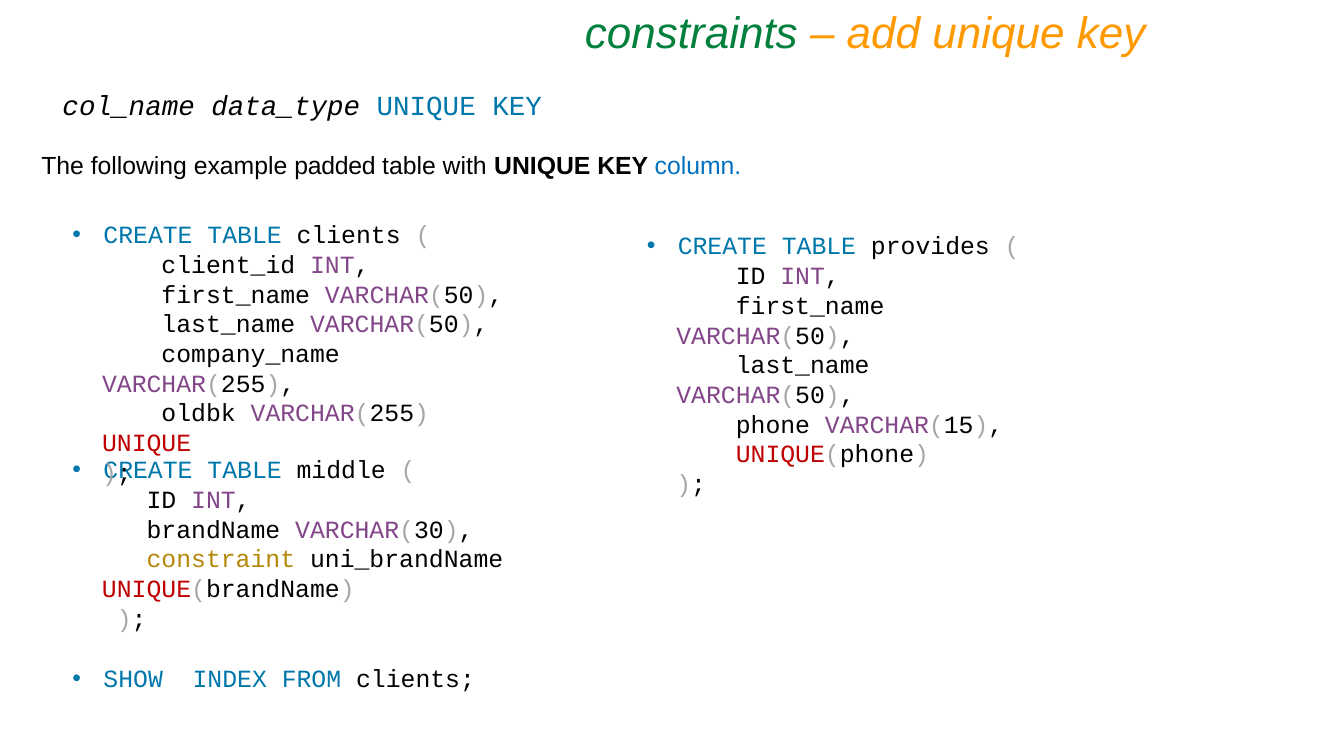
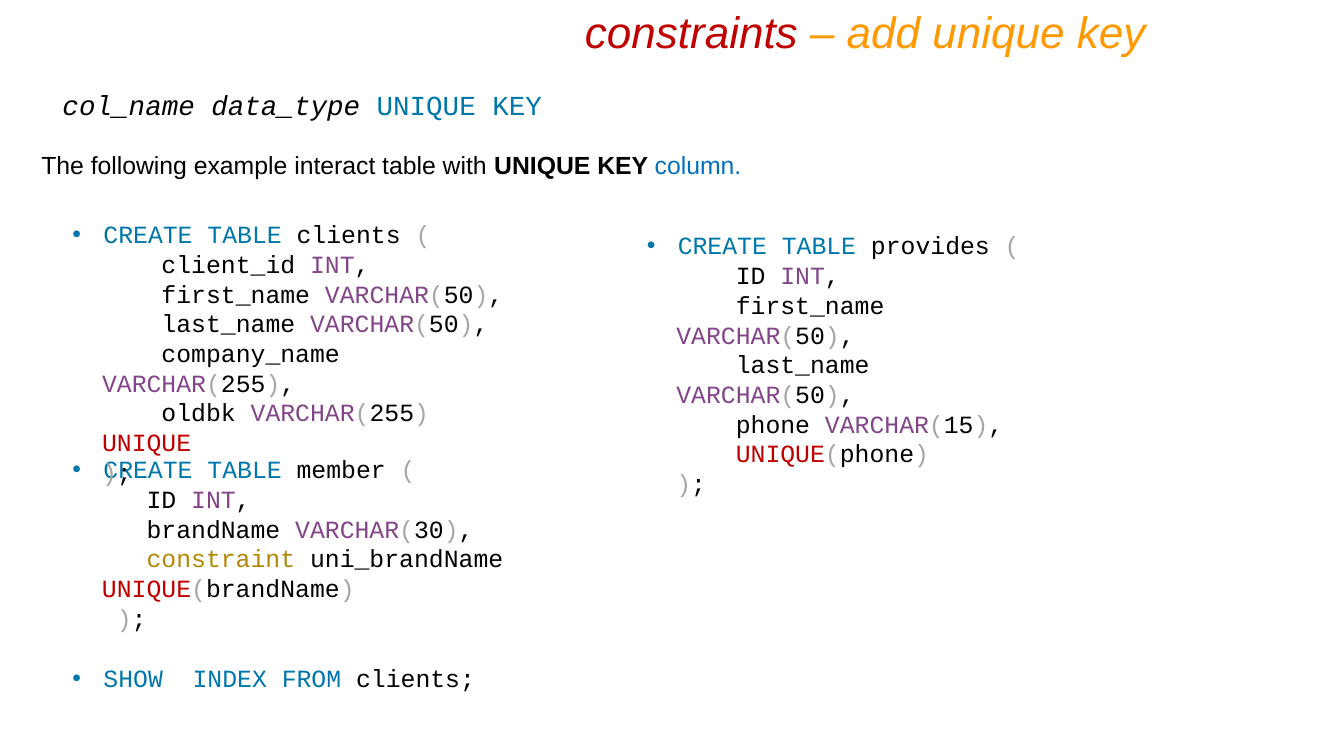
constraints colour: green -> red
padded: padded -> interact
middle: middle -> member
